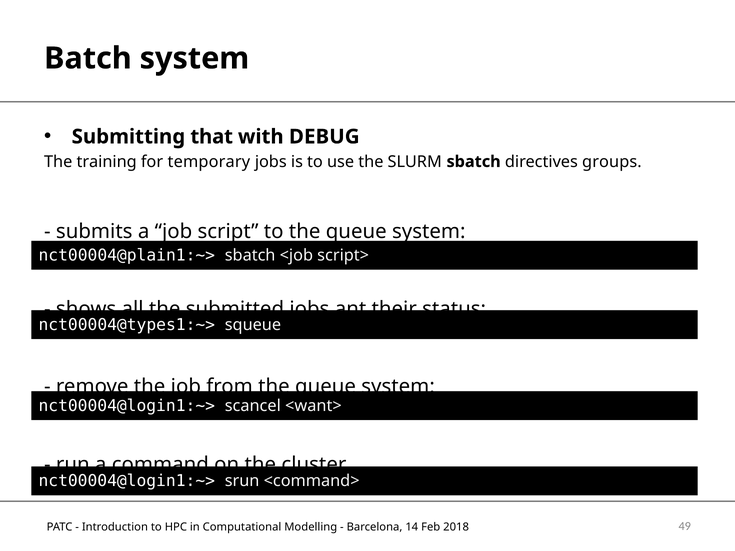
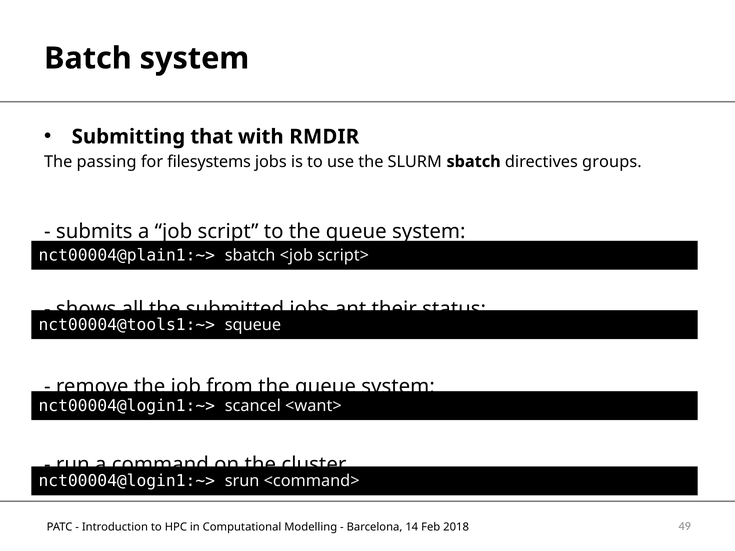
DEBUG: DEBUG -> RMDIR
training: training -> passing
temporary: temporary -> filesystems
nct00004@types1:~>: nct00004@types1:~> -> nct00004@tools1:~>
